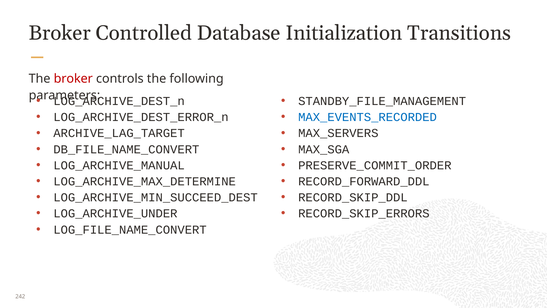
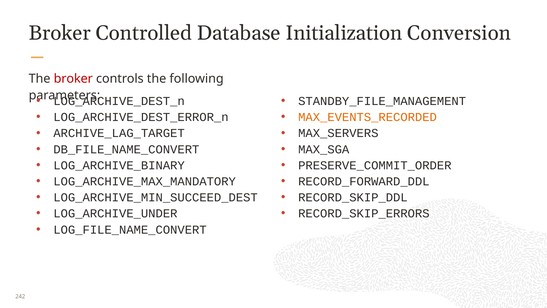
Transitions: Transitions -> Conversion
MAX_EVENTS_RECORDED colour: blue -> orange
LOG_ARCHIVE_MANUAL: LOG_ARCHIVE_MANUAL -> LOG_ARCHIVE_BINARY
LOG_ARCHIVE_MAX_DETERMINE: LOG_ARCHIVE_MAX_DETERMINE -> LOG_ARCHIVE_MAX_MANDATORY
